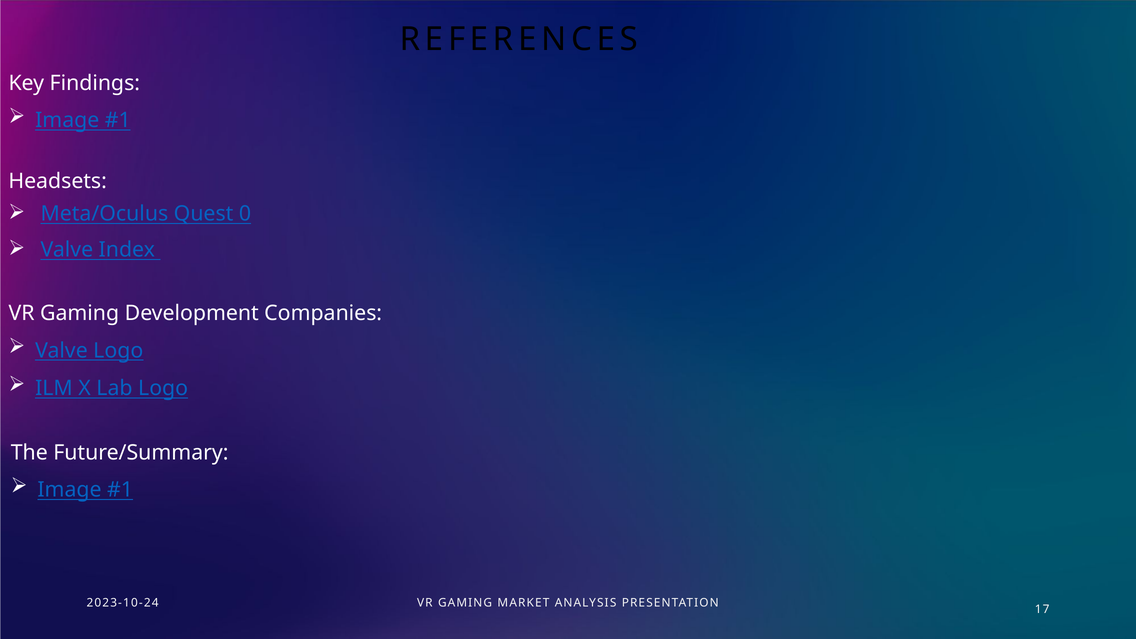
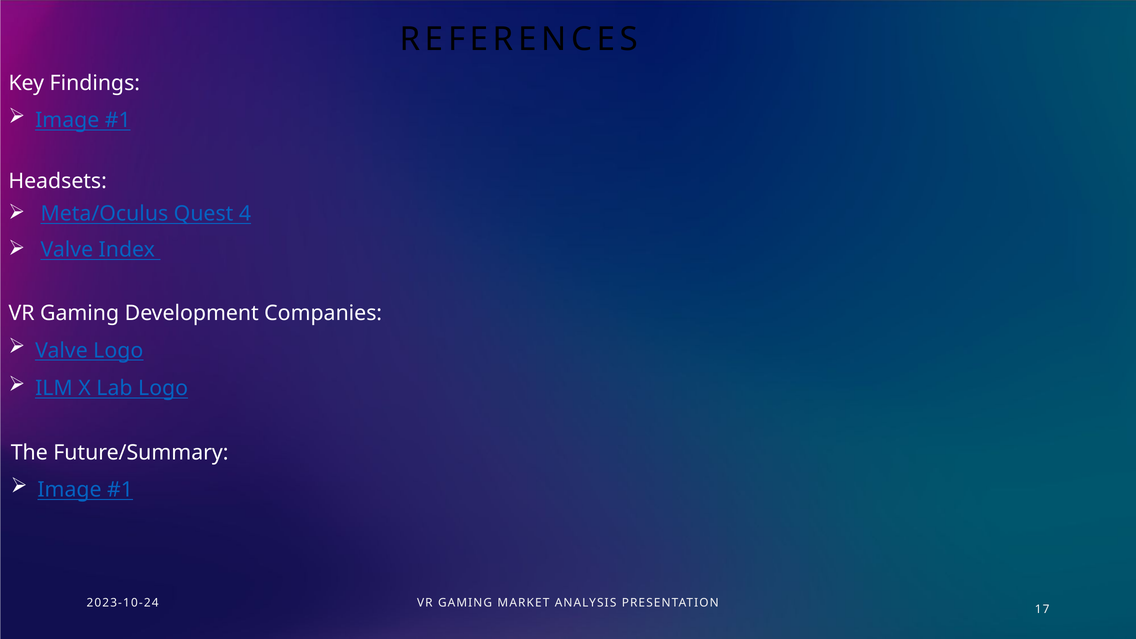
0: 0 -> 4
